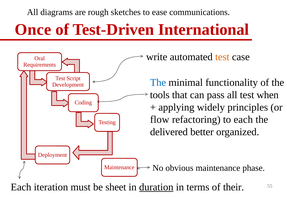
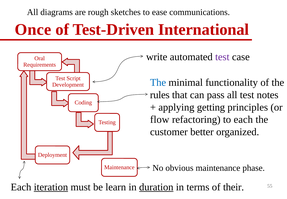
test at (222, 57) colour: orange -> purple
tools: tools -> rules
when: when -> notes
widely: widely -> getting
delivered: delivered -> customer
iteration underline: none -> present
sheet: sheet -> learn
